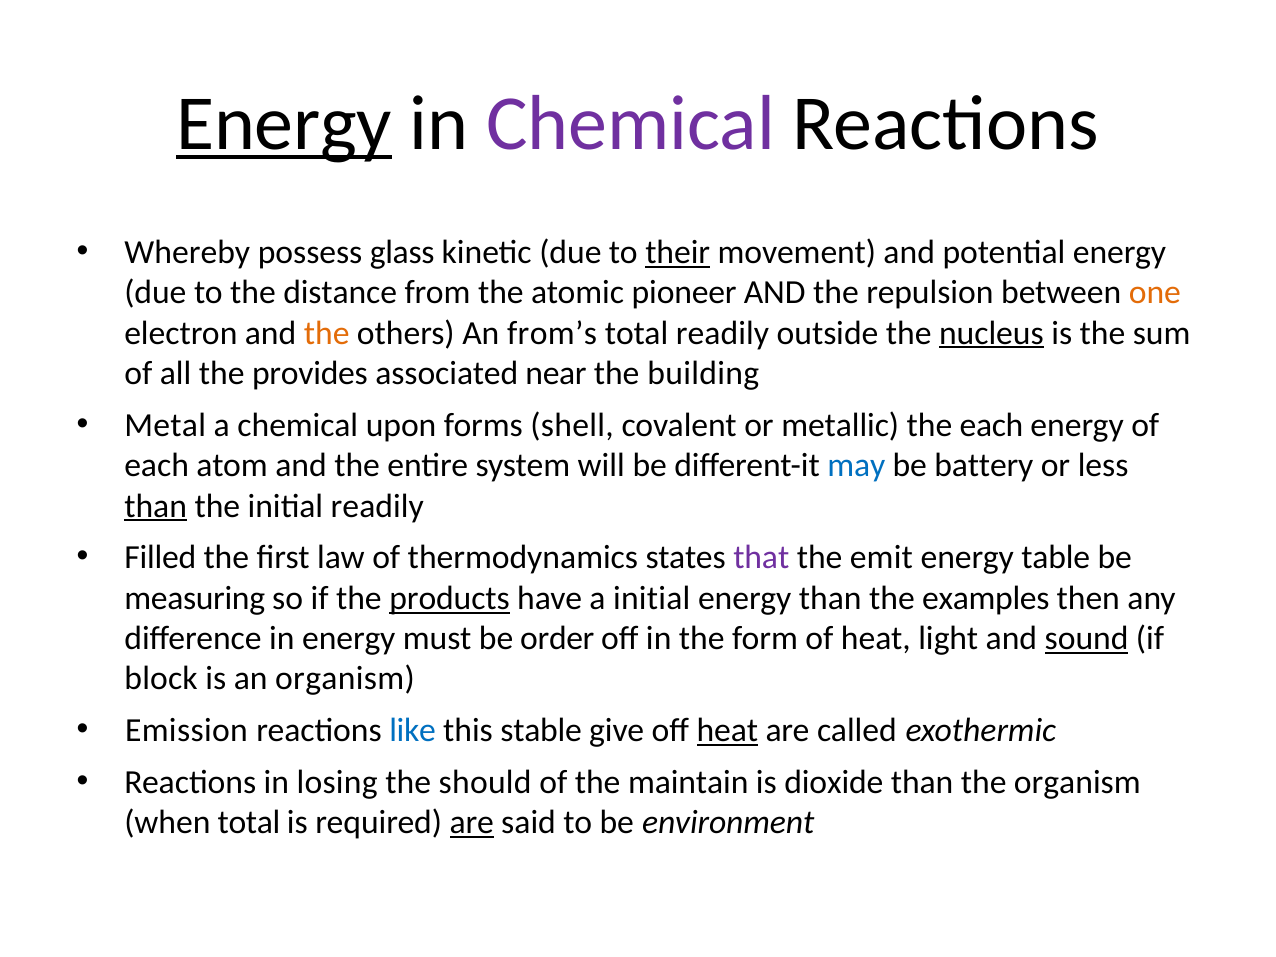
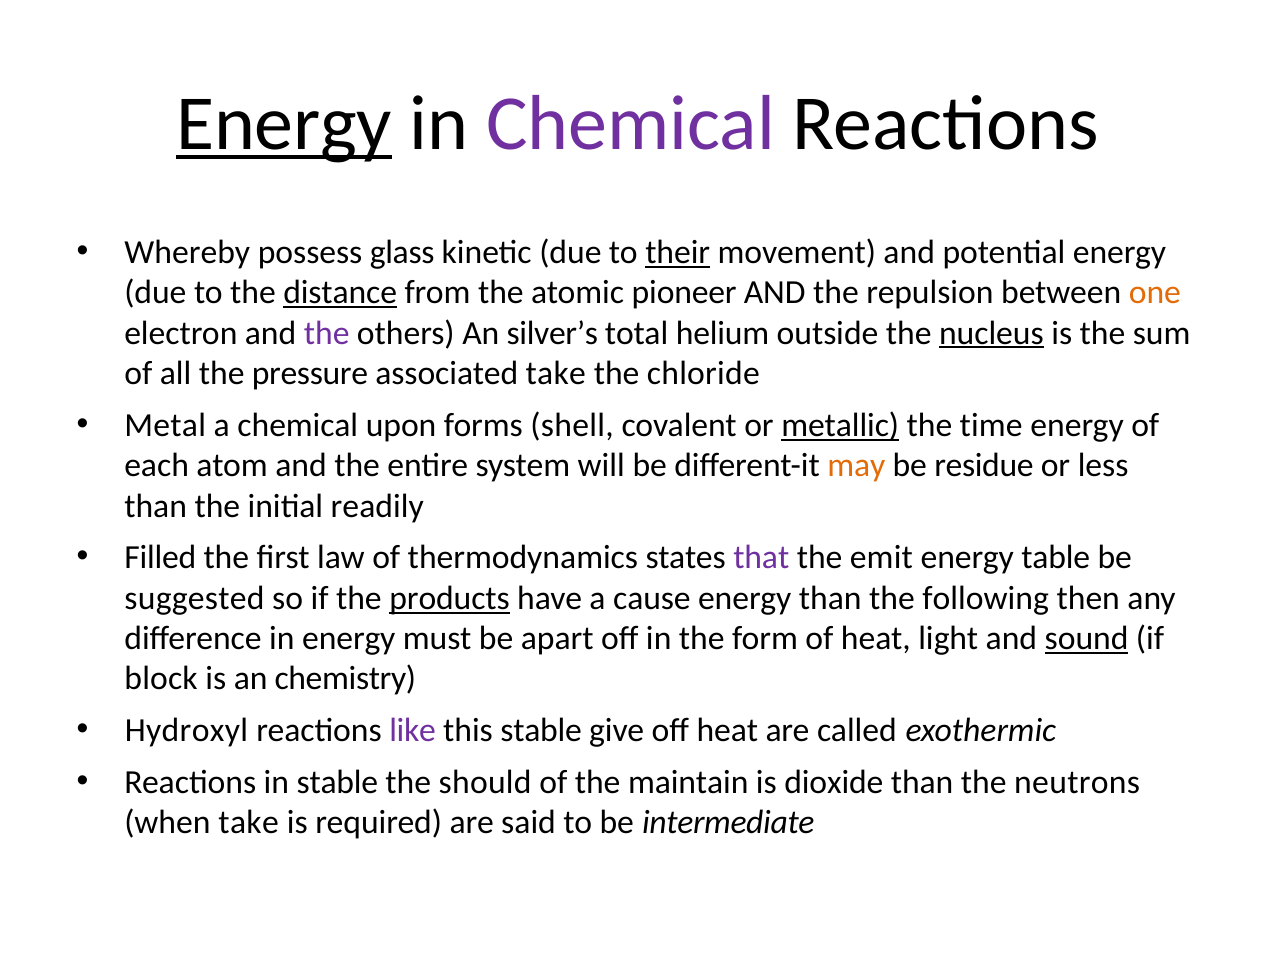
distance underline: none -> present
the at (327, 333) colour: orange -> purple
from’s: from’s -> silver’s
total readily: readily -> helium
provides: provides -> pressure
associated near: near -> take
building: building -> chloride
metallic underline: none -> present
the each: each -> time
may colour: blue -> orange
battery: battery -> residue
than at (156, 506) underline: present -> none
measuring: measuring -> suggested
a initial: initial -> cause
examples: examples -> following
order: order -> apart
an organism: organism -> chemistry
Emission: Emission -> Hydroxyl
like colour: blue -> purple
heat at (727, 731) underline: present -> none
in losing: losing -> stable
the organism: organism -> neutrons
when total: total -> take
are at (472, 823) underline: present -> none
environment: environment -> intermediate
